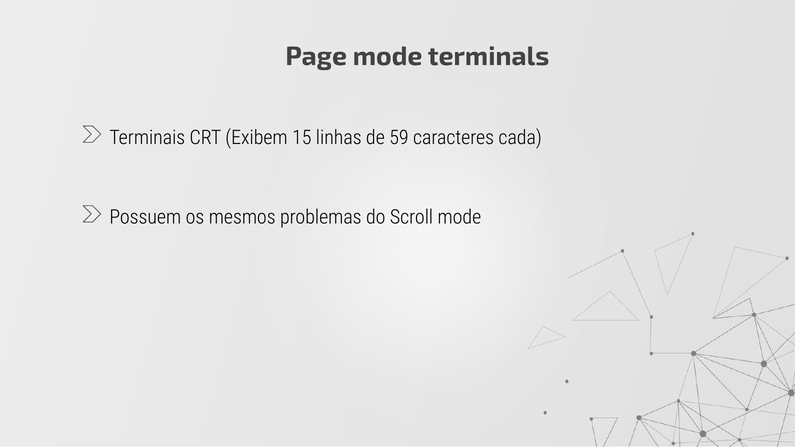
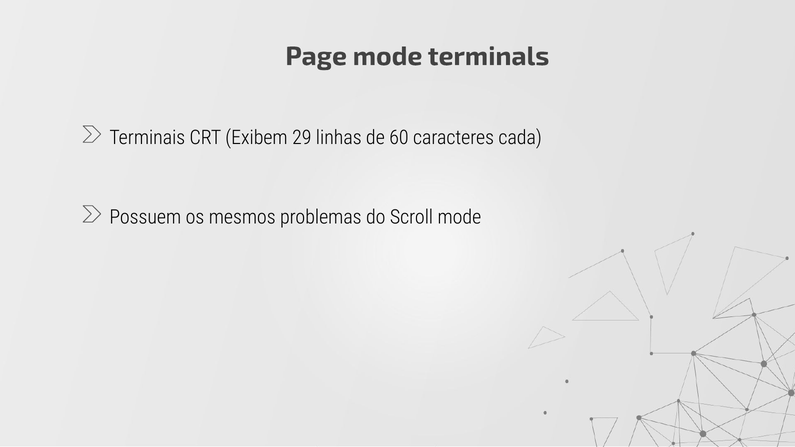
15: 15 -> 29
59: 59 -> 60
